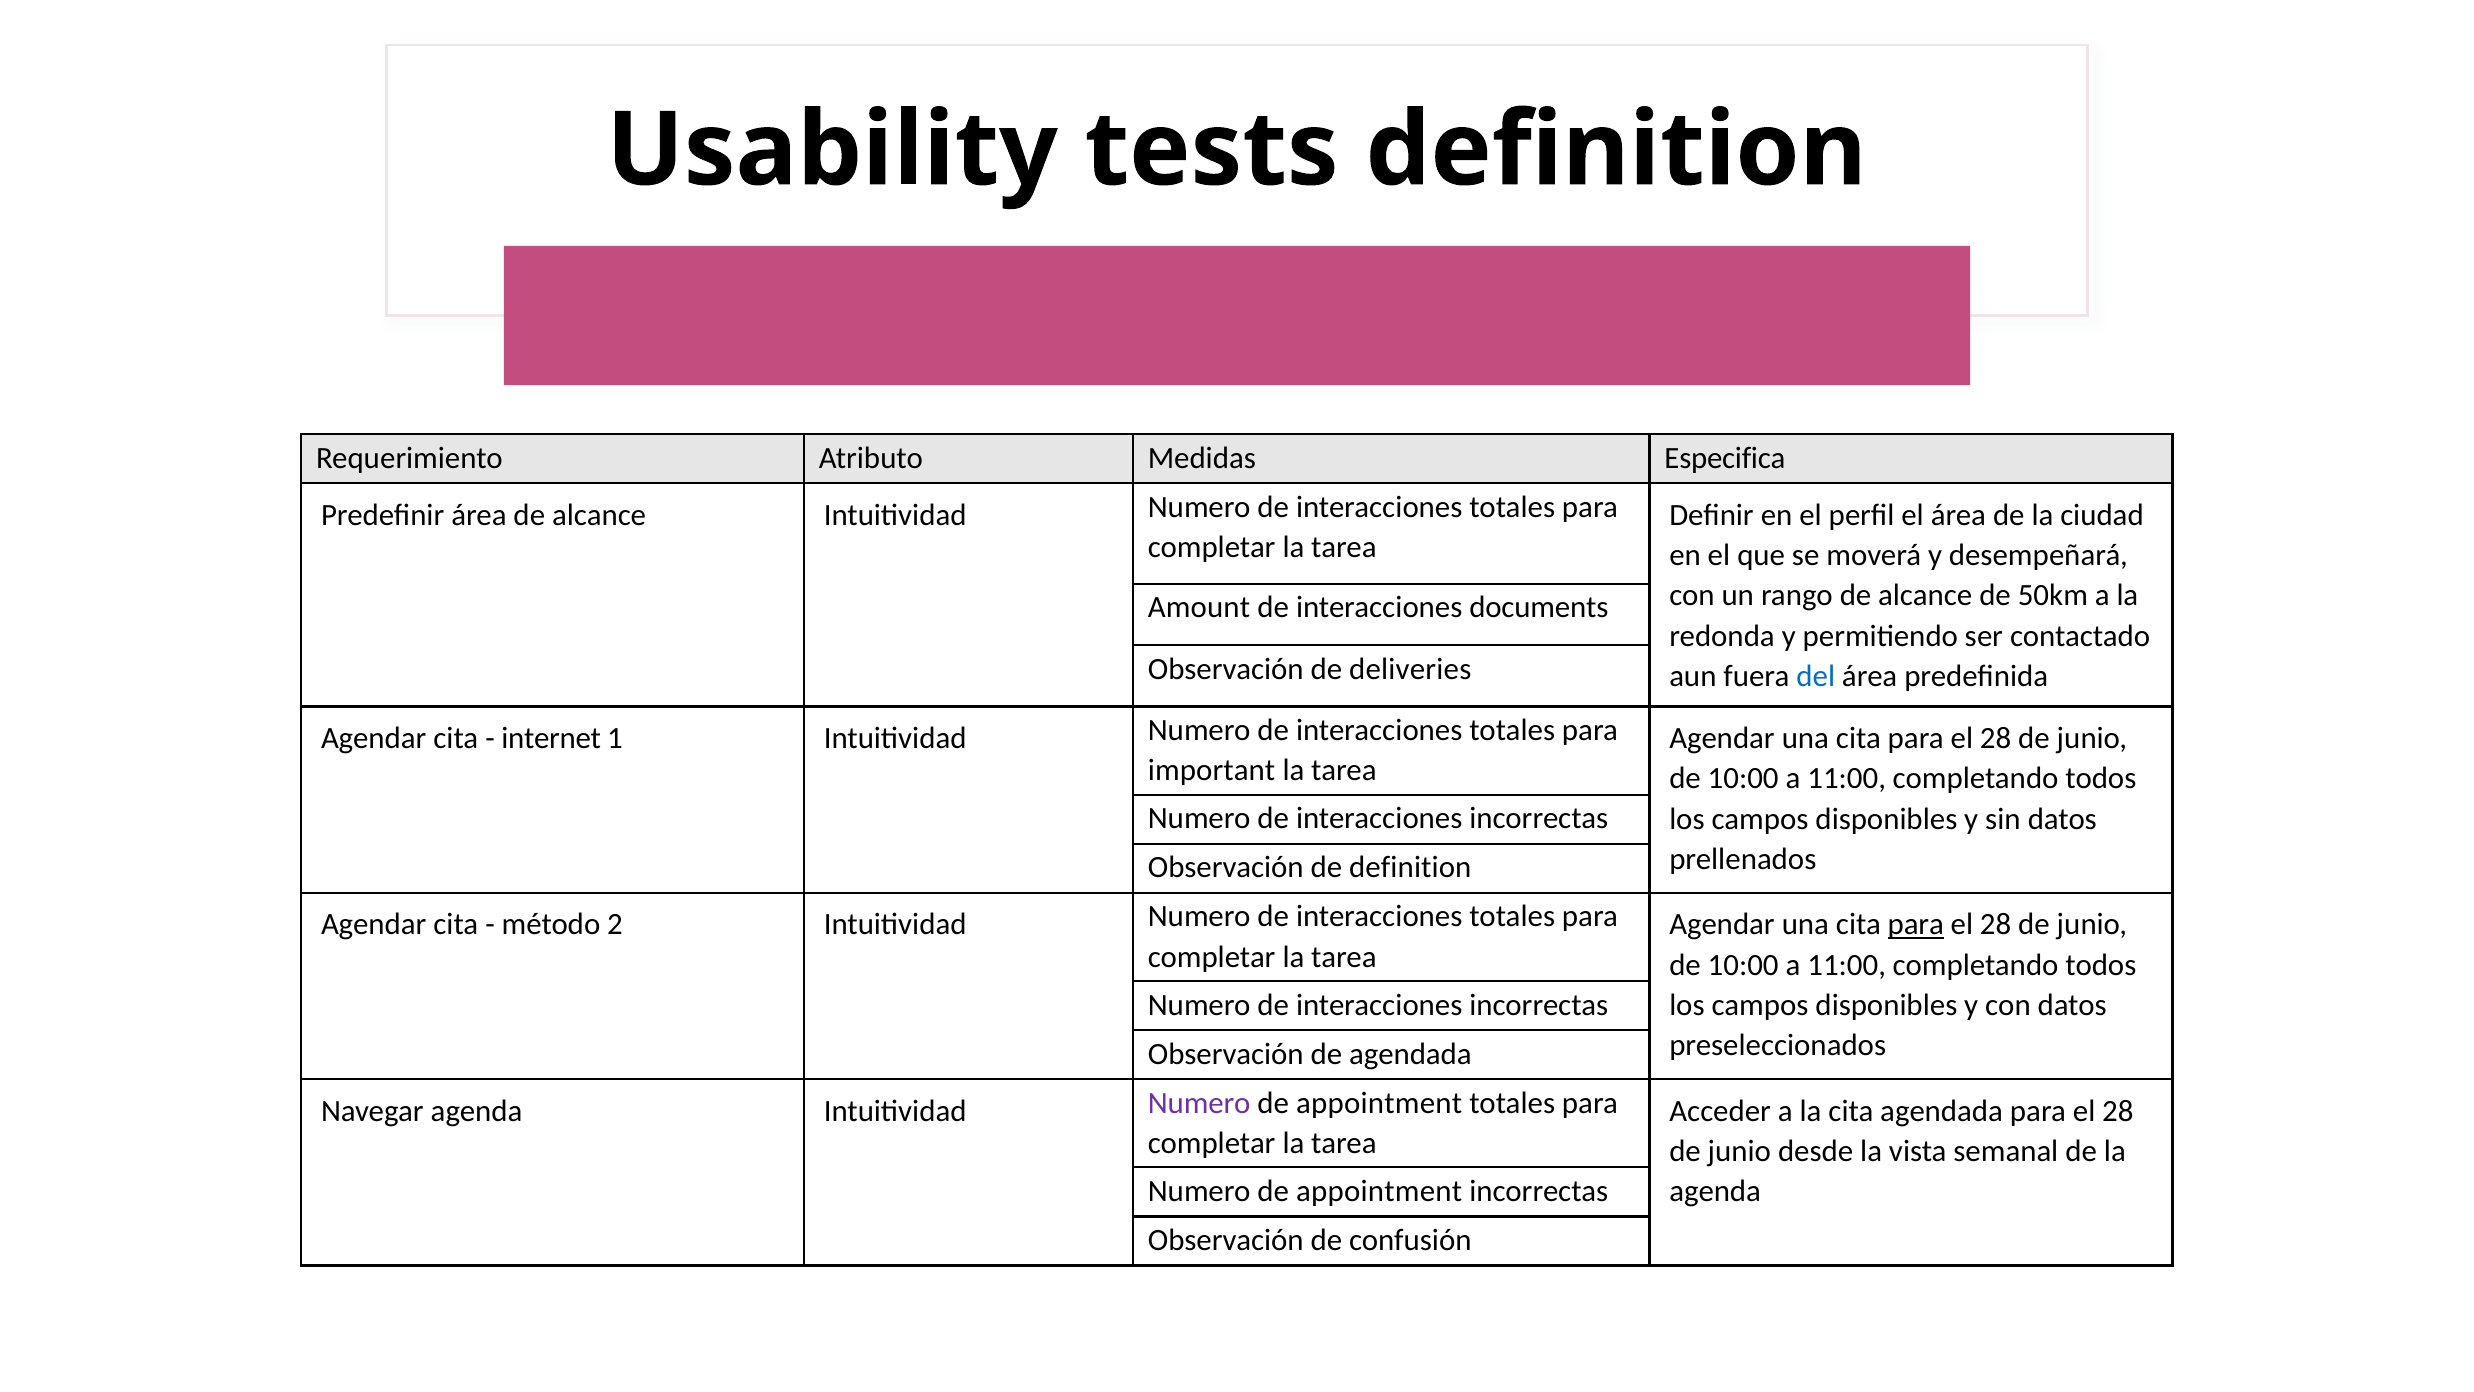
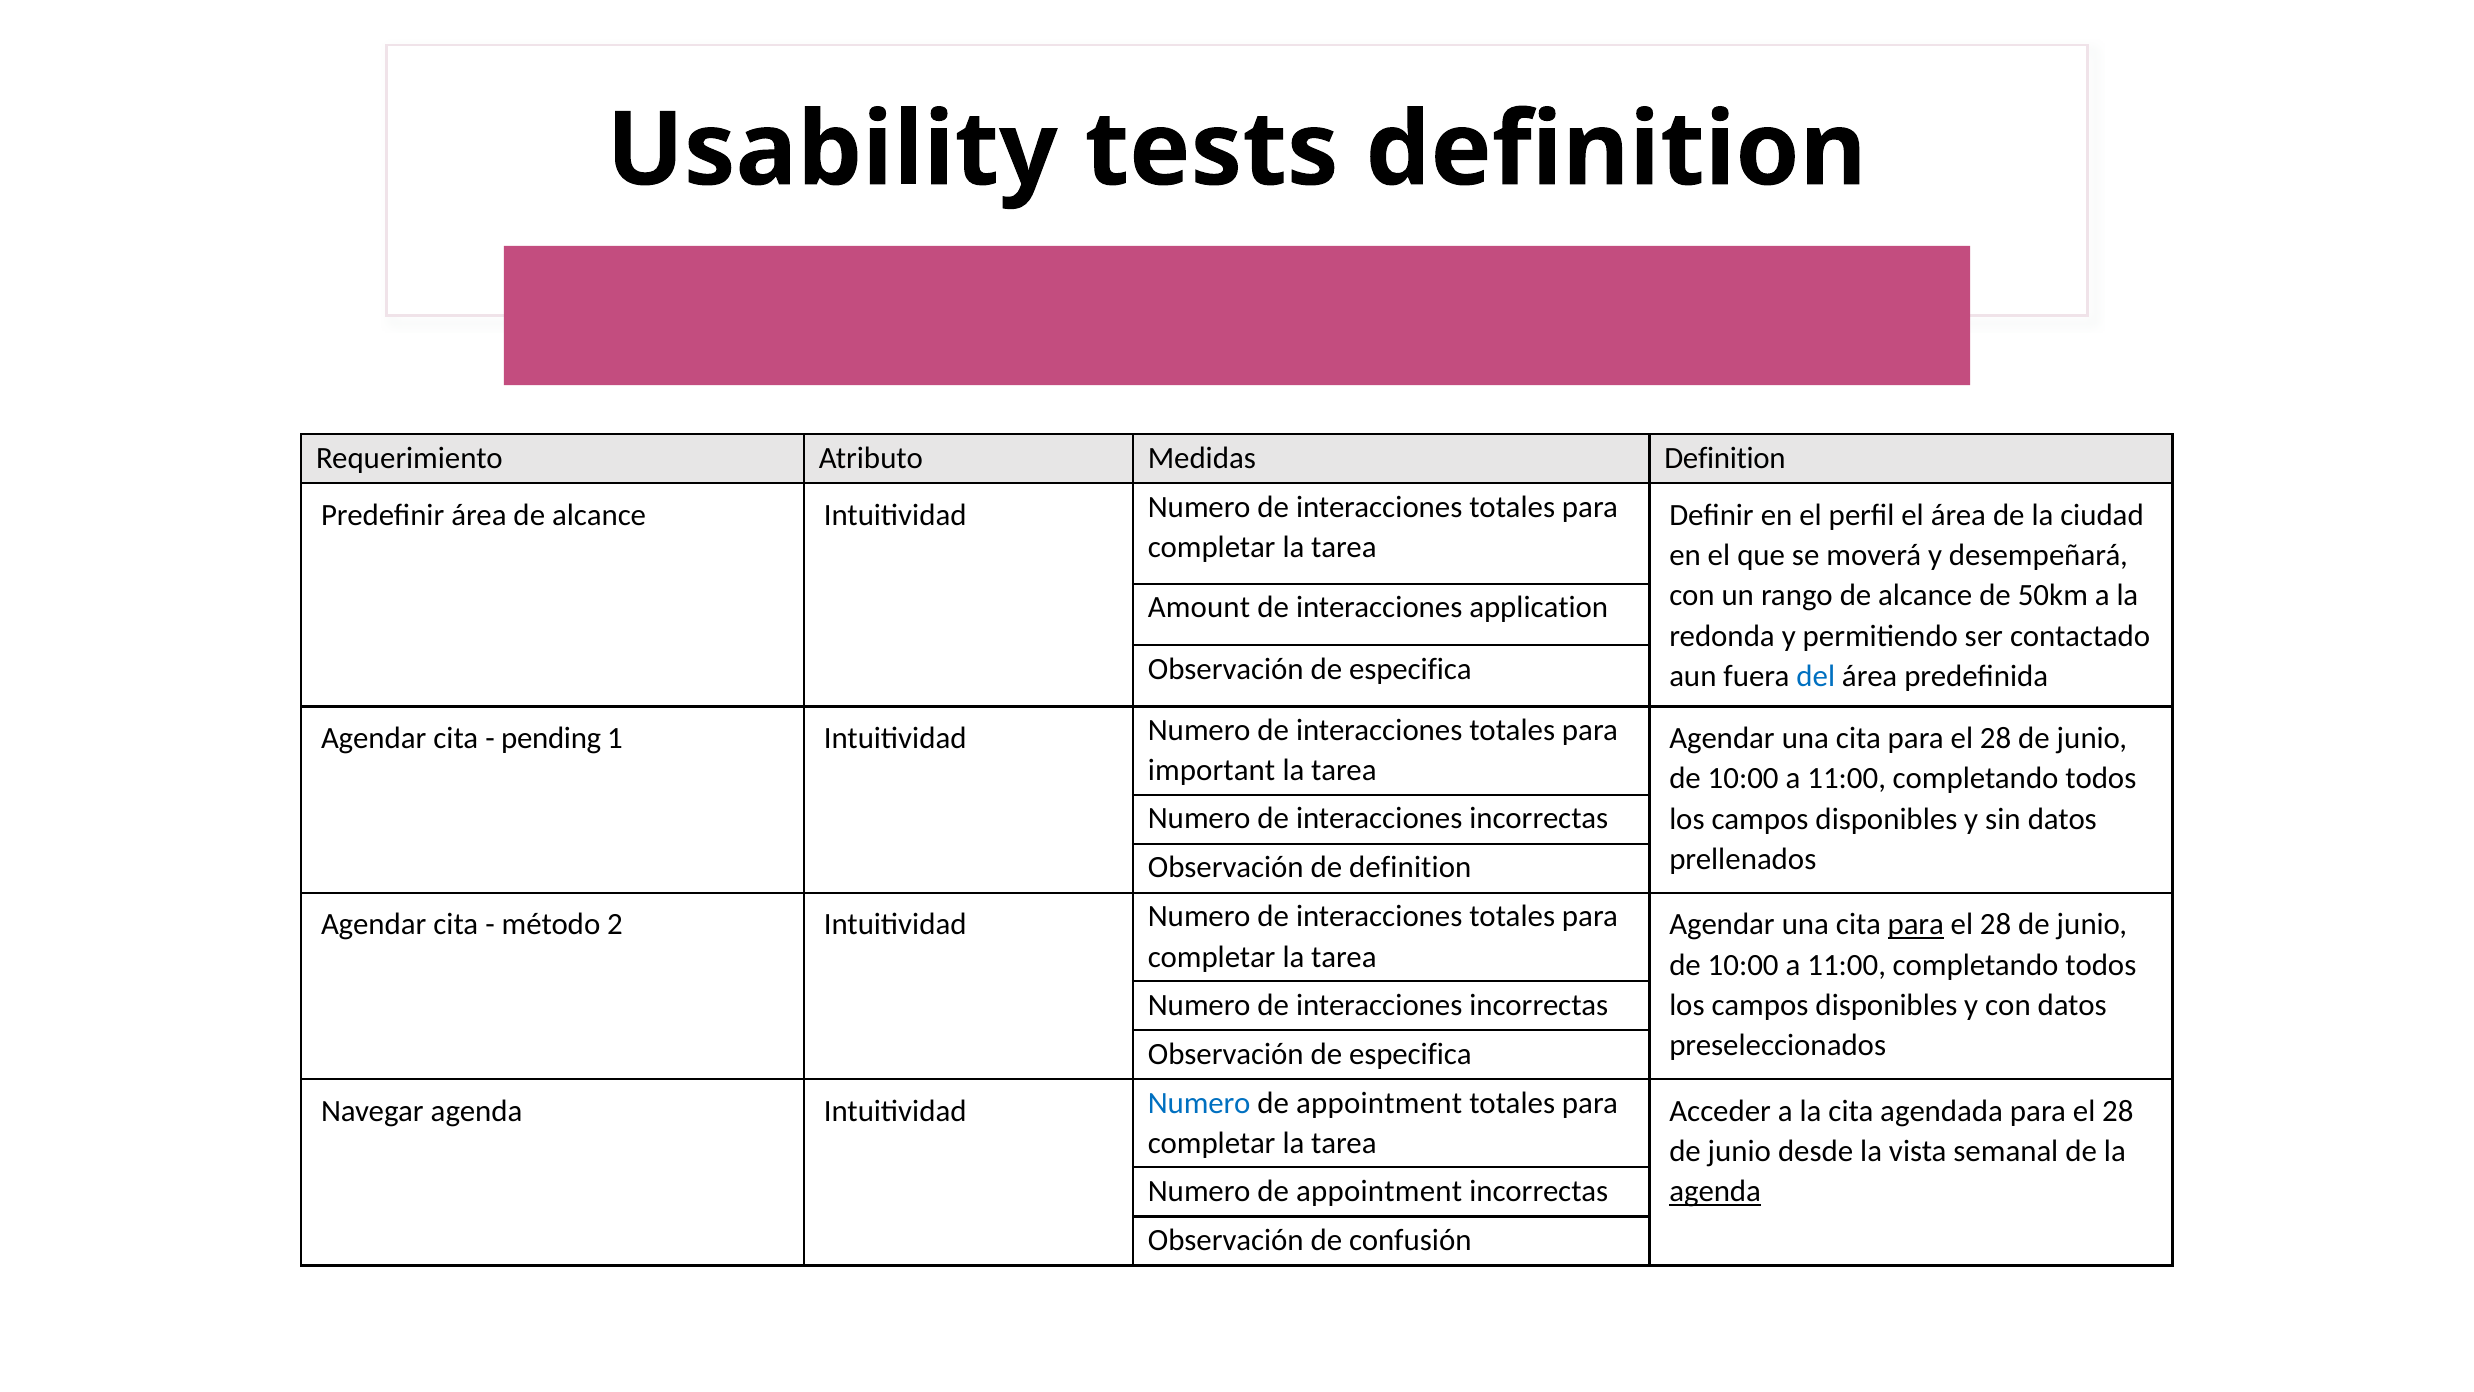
Medidas Especifica: Especifica -> Definition
documents: documents -> application
deliveries at (1410, 669): deliveries -> especifica
internet: internet -> pending
agendada at (1410, 1054): agendada -> especifica
Numero at (1199, 1103) colour: purple -> blue
agenda at (1715, 1191) underline: none -> present
